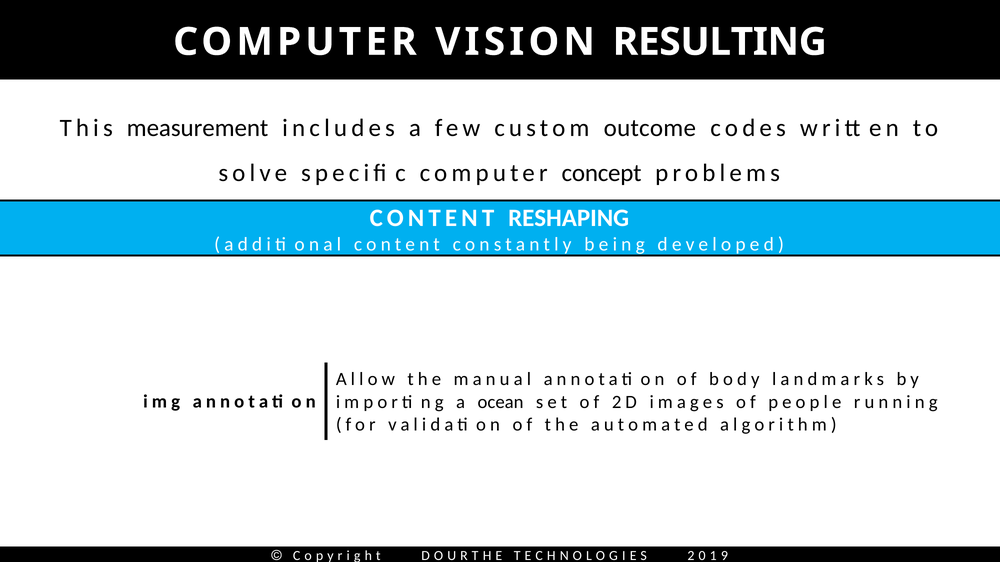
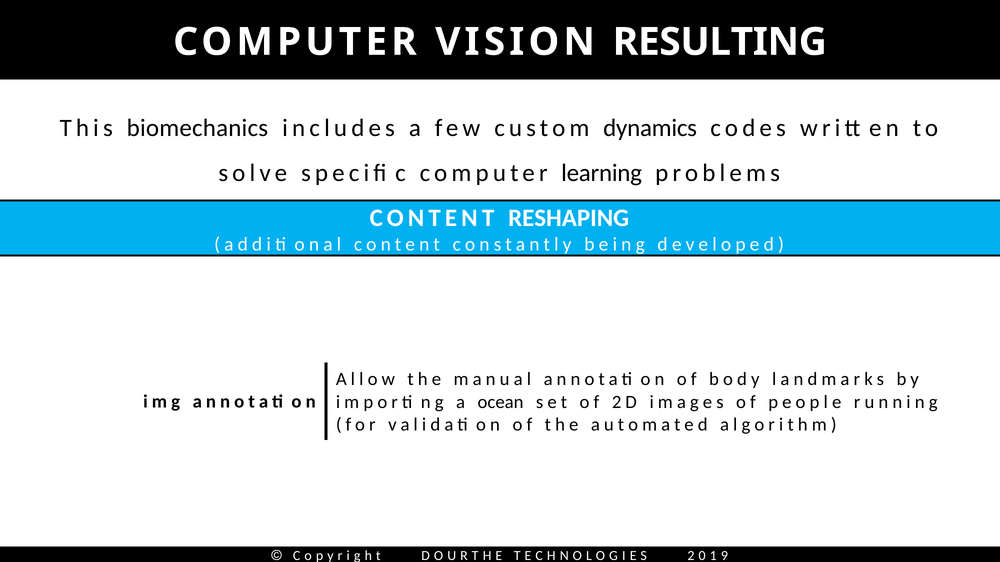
measurement: measurement -> biomechanics
outcome: outcome -> dynamics
concept: concept -> learning
